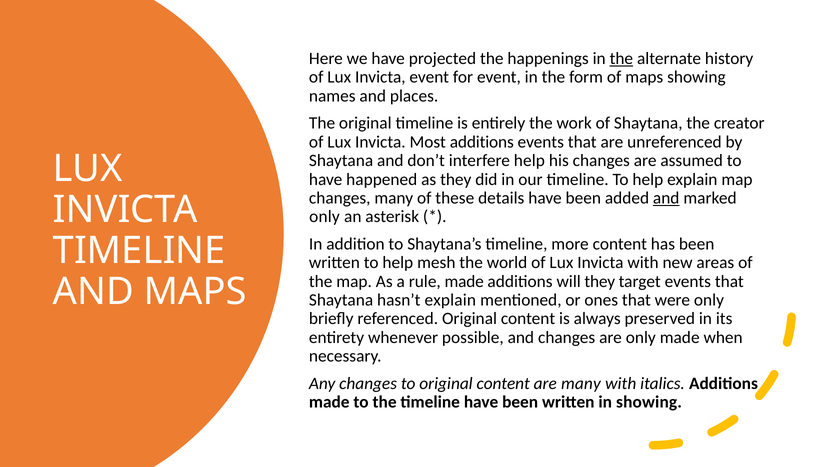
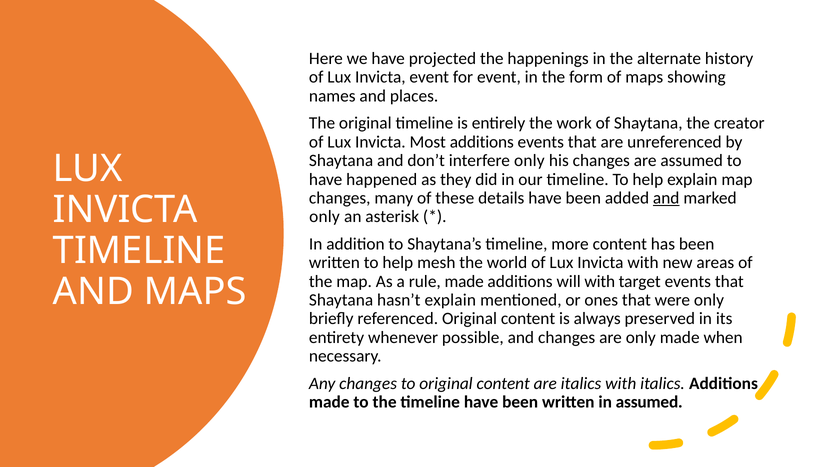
the at (621, 59) underline: present -> none
interfere help: help -> only
will they: they -> with
are many: many -> italics
in showing: showing -> assumed
